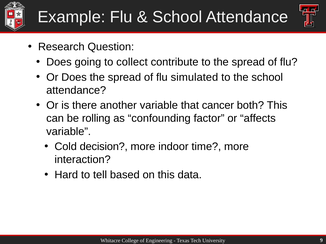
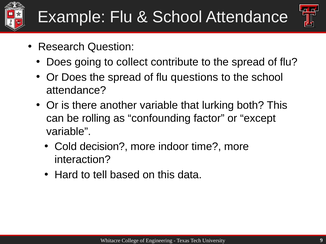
simulated: simulated -> questions
cancer: cancer -> lurking
affects: affects -> except
